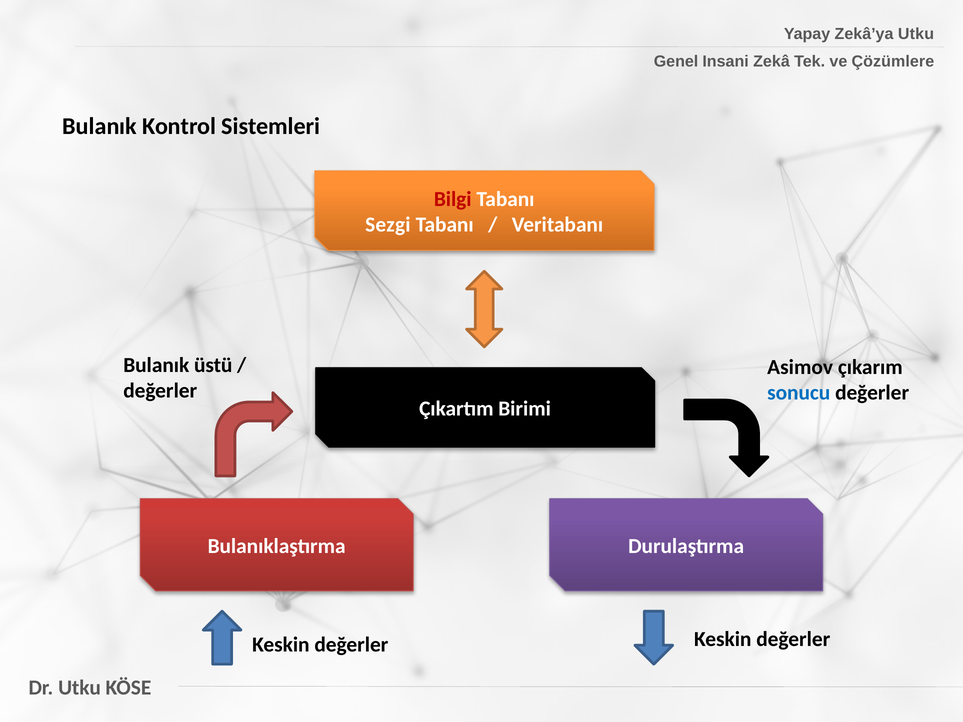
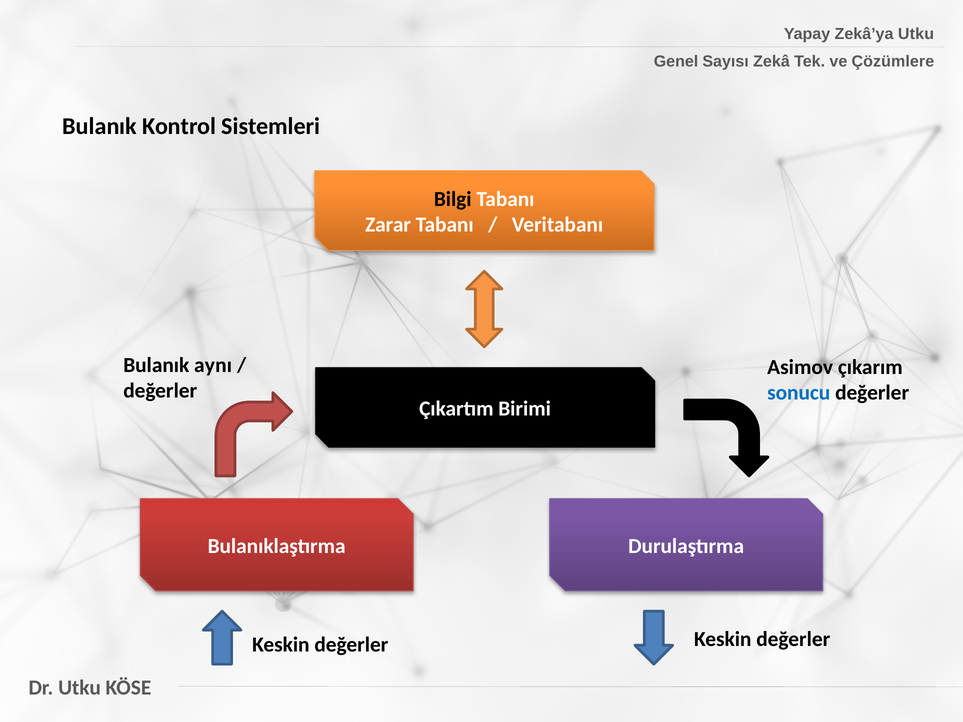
Insani: Insani -> Sayısı
Bilgi colour: red -> black
Sezgi: Sezgi -> Zarar
üstü: üstü -> aynı
